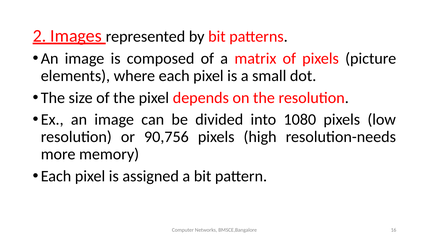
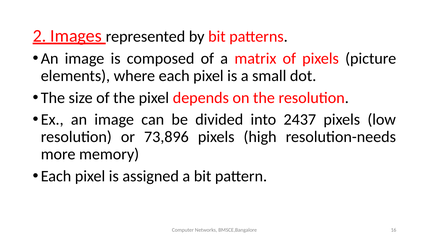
1080: 1080 -> 2437
90,756: 90,756 -> 73,896
